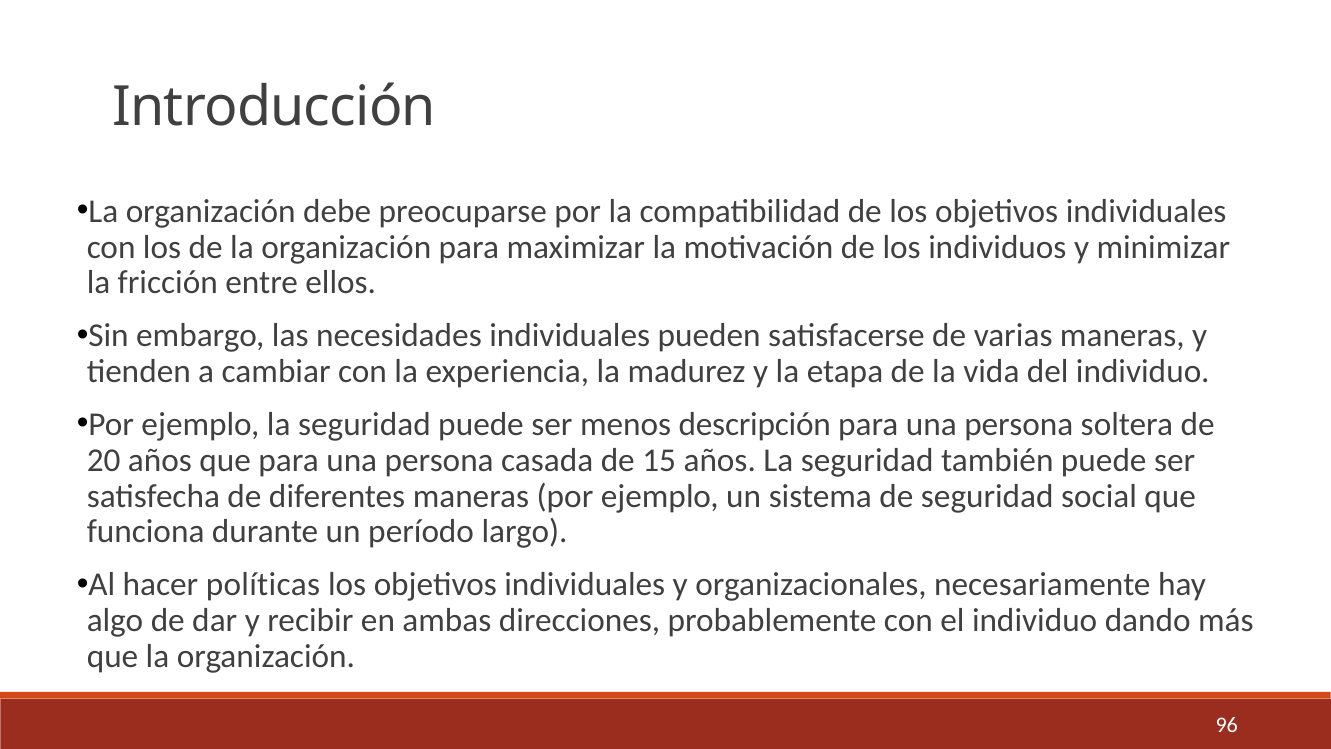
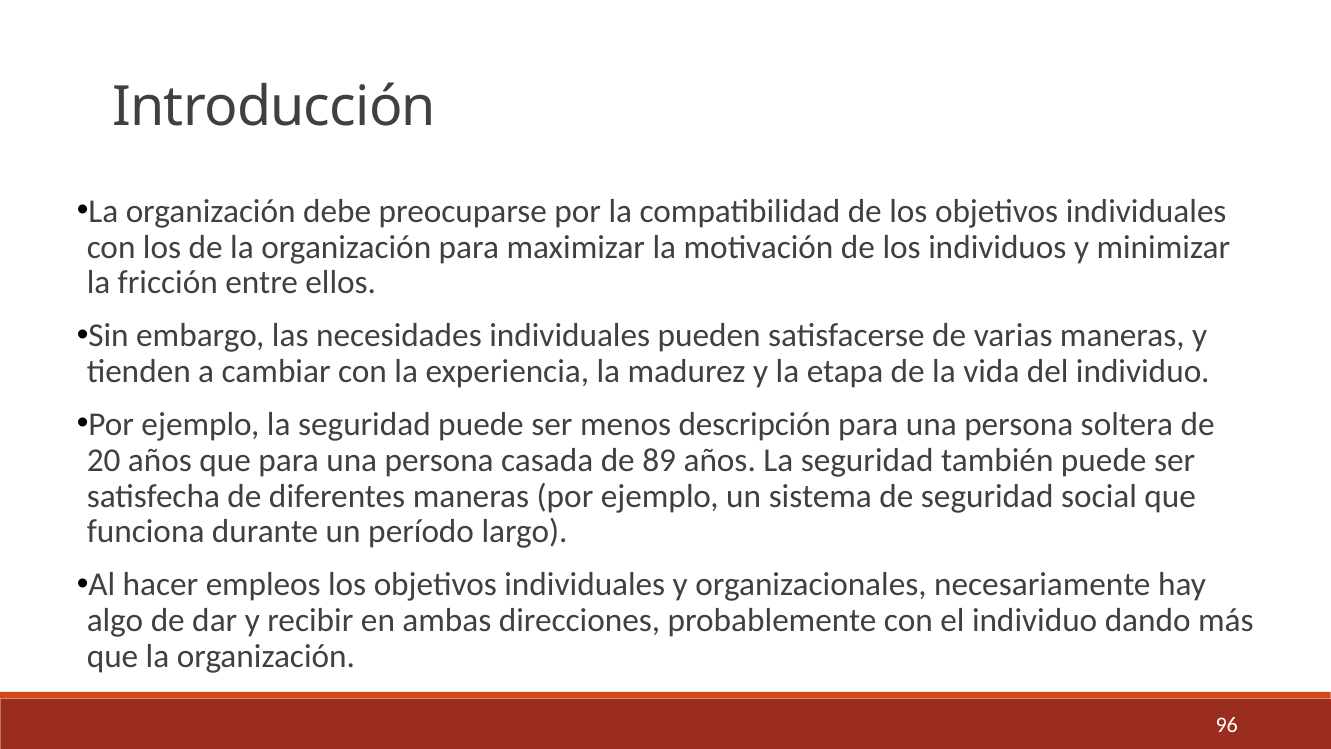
15: 15 -> 89
políticas: políticas -> empleos
